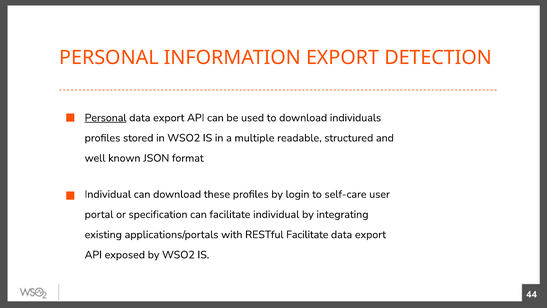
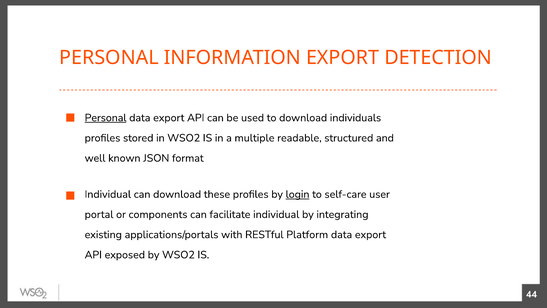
login underline: none -> present
specification: specification -> components
RESTful Facilitate: Facilitate -> Platform
